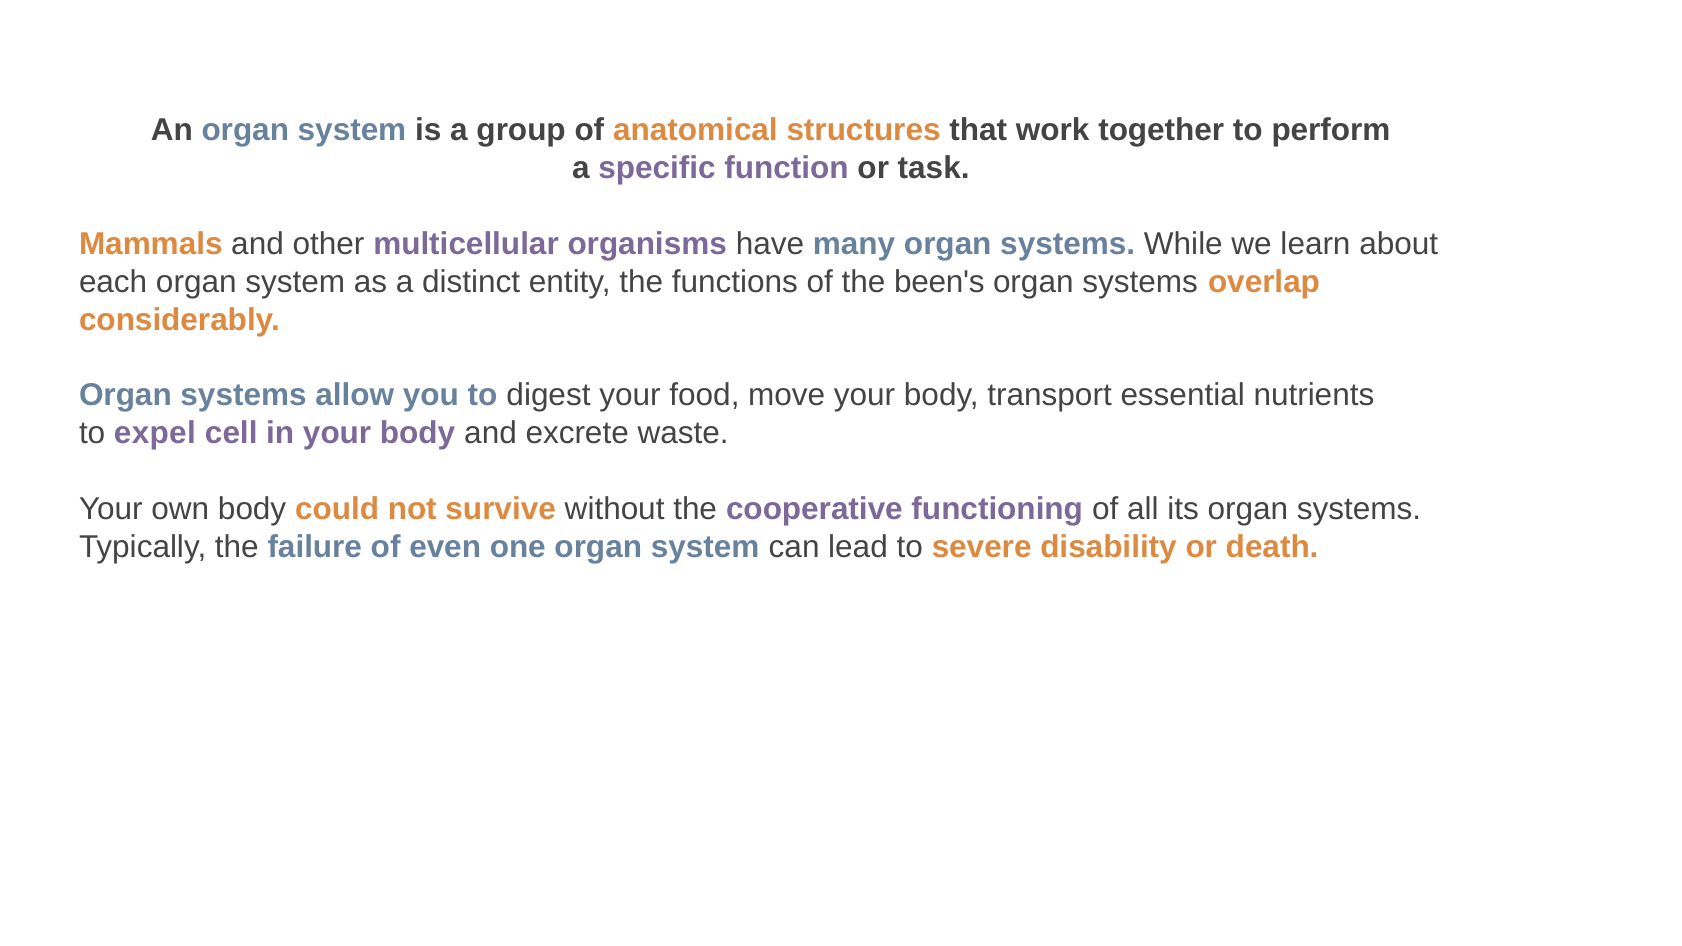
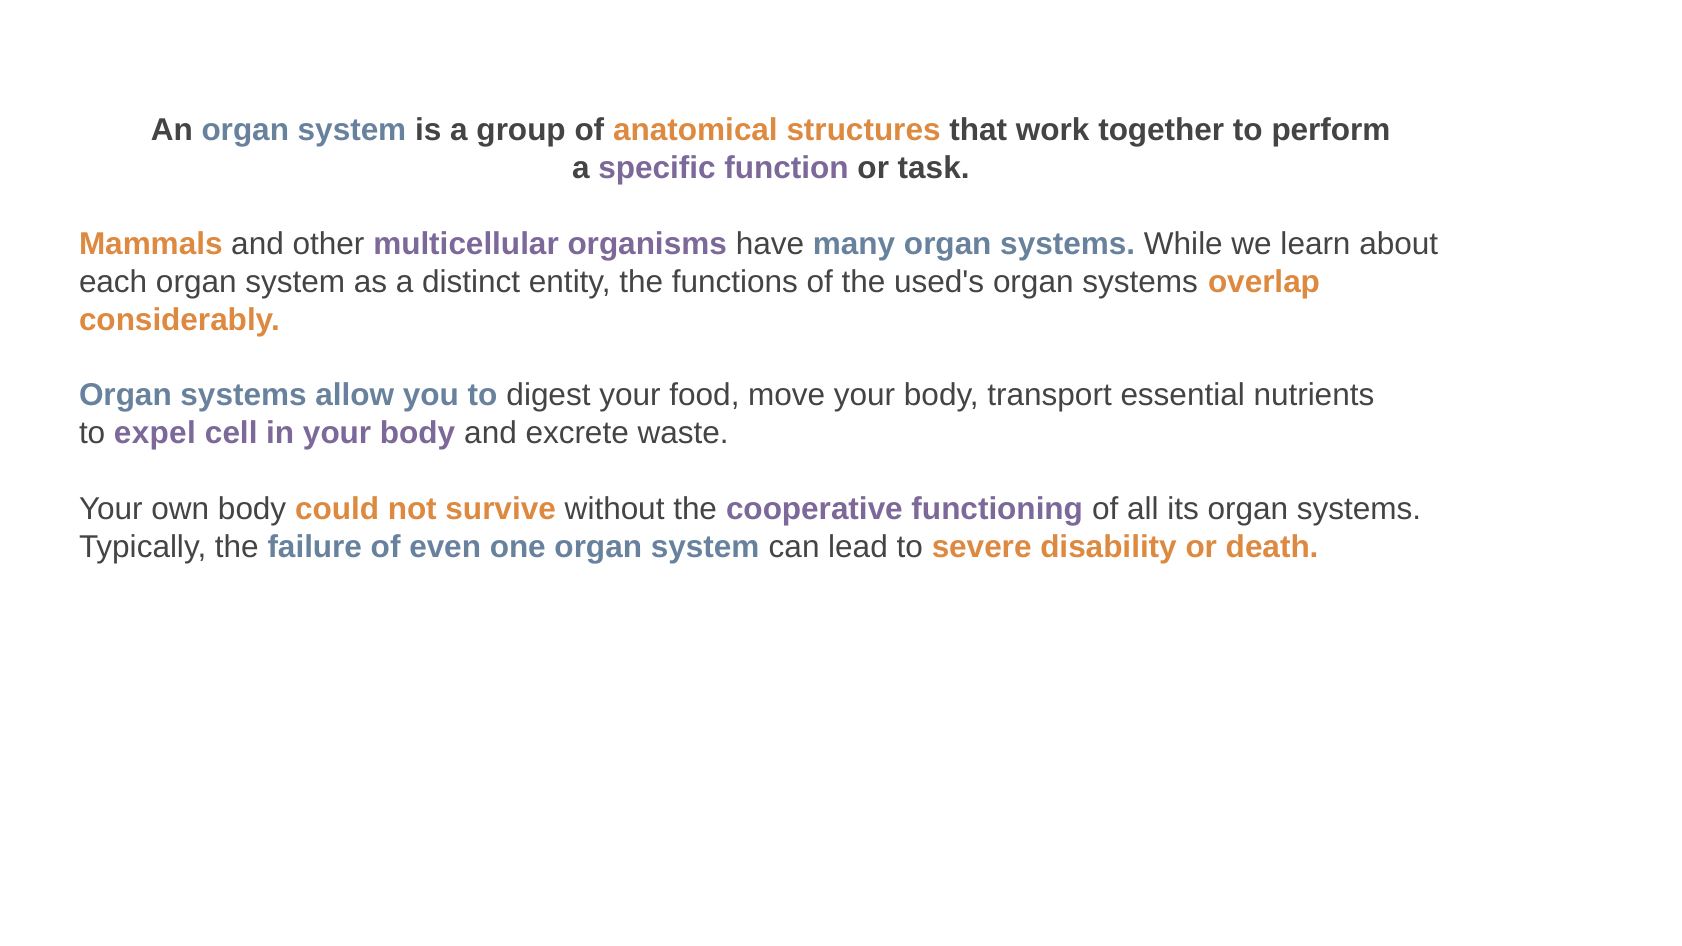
been's: been's -> used's
